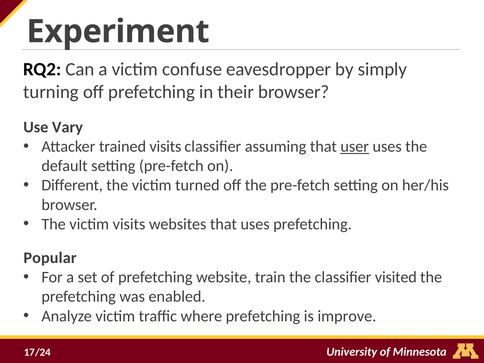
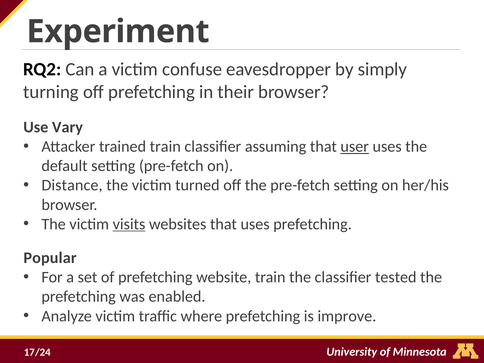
trained visits: visits -> train
Different: Different -> Distance
visits at (129, 224) underline: none -> present
visited: visited -> tested
